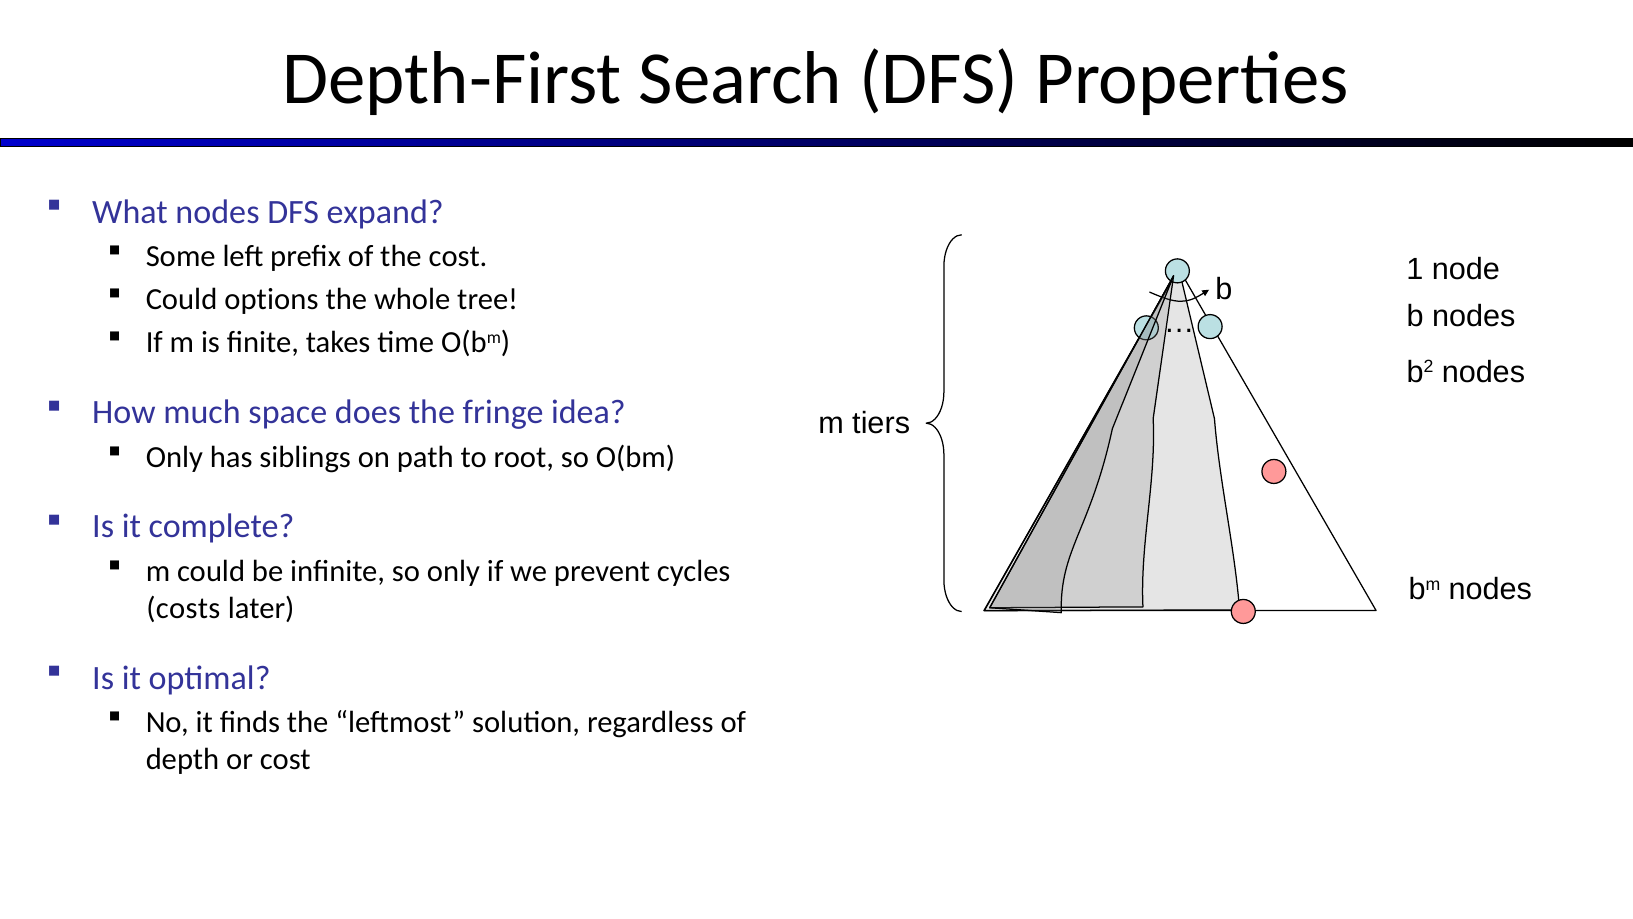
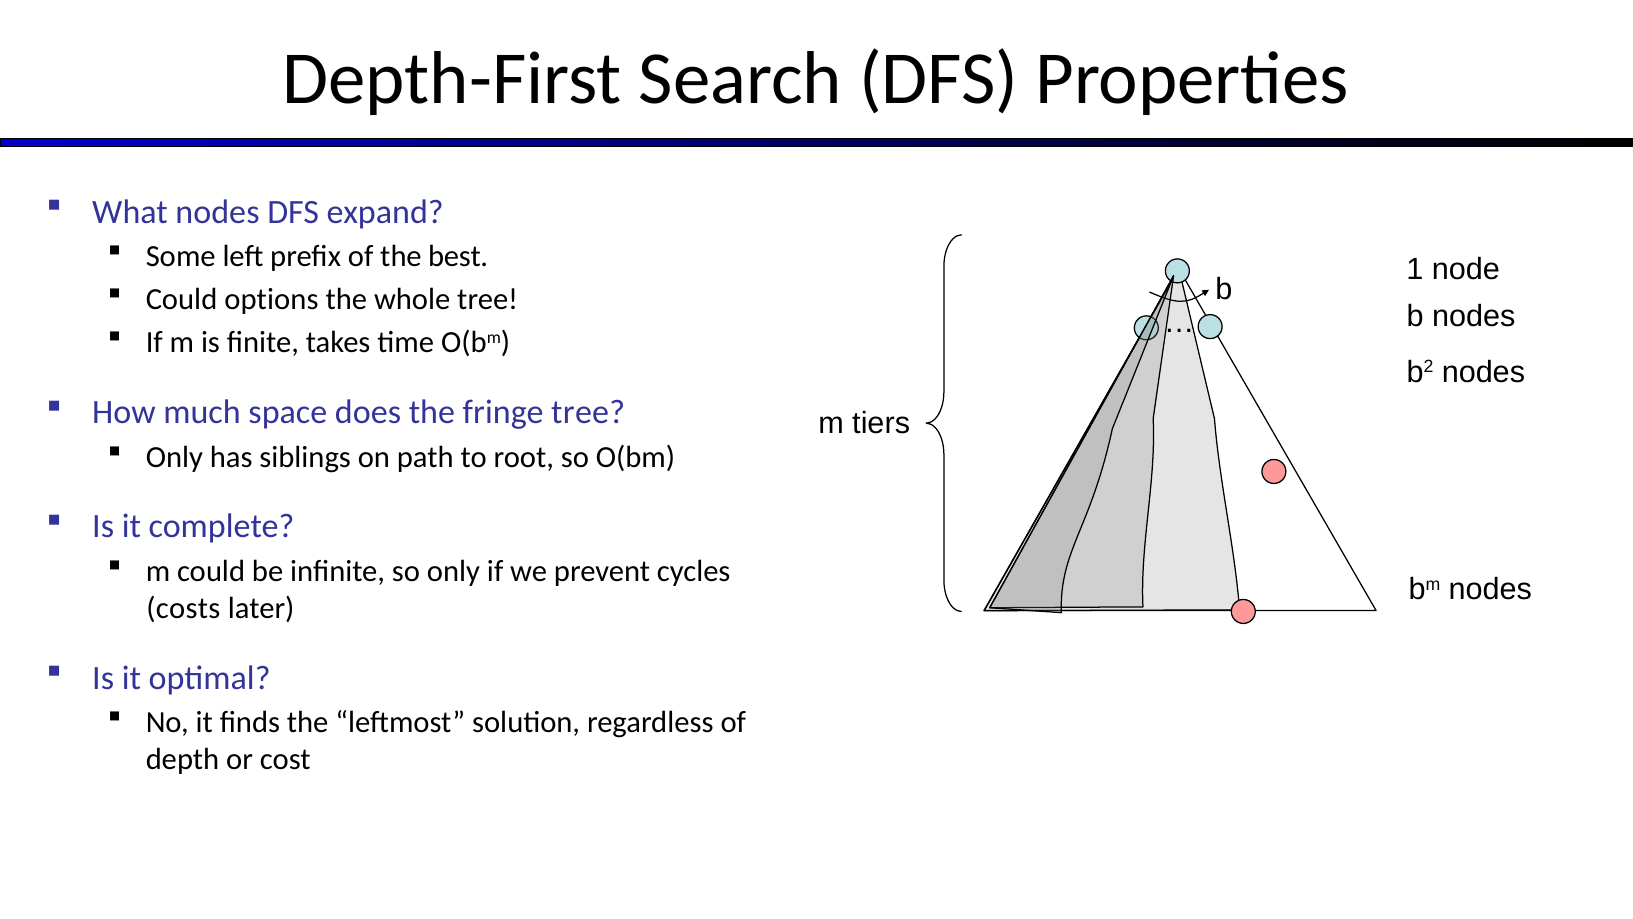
the cost: cost -> best
fringe idea: idea -> tree
